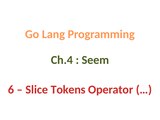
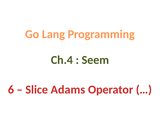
Tokens: Tokens -> Adams
